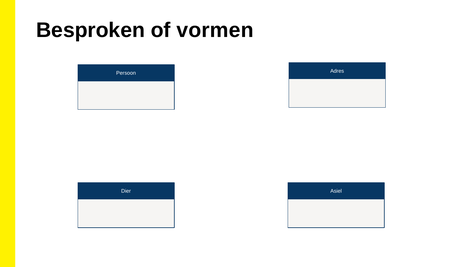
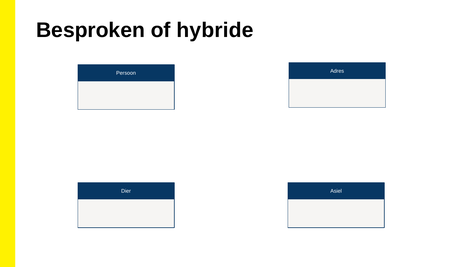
vormen: vormen -> hybride
